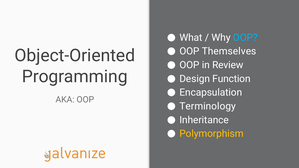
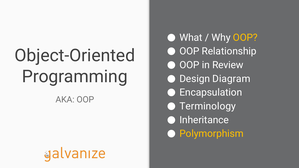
OOP at (245, 38) colour: light blue -> yellow
Themselves: Themselves -> Relationship
Function: Function -> Diagram
